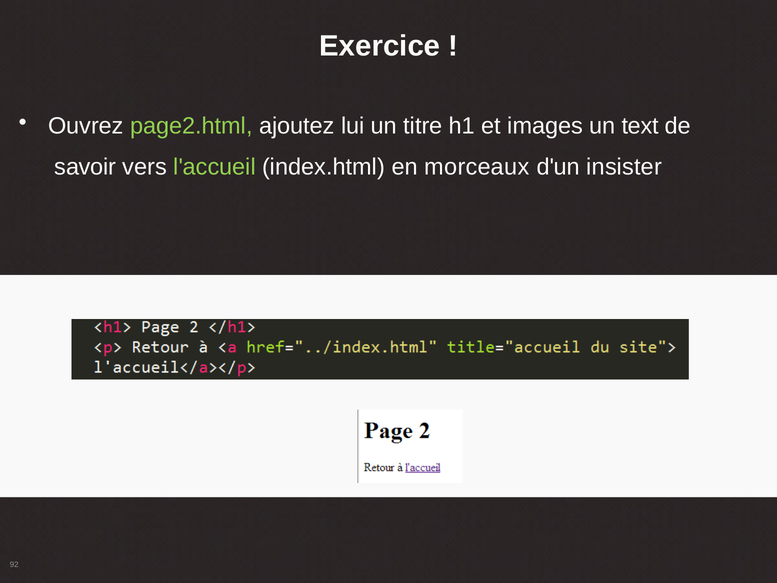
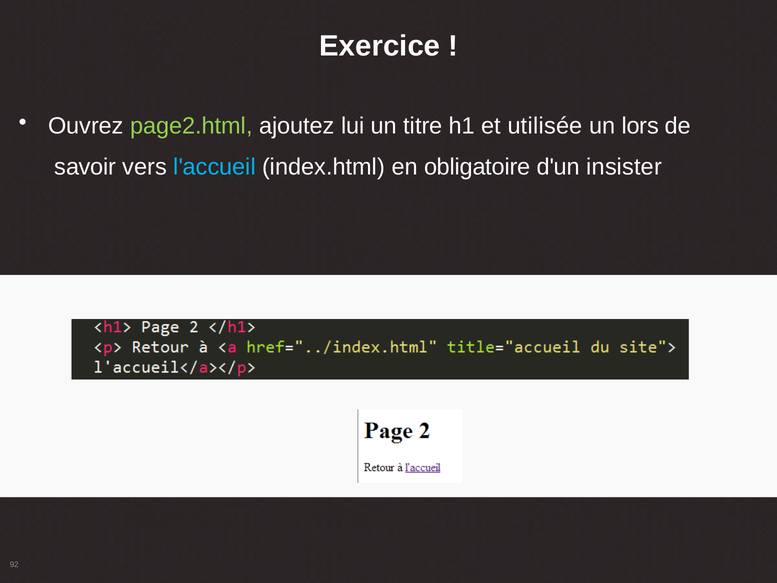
images: images -> utilisée
text: text -> lors
l'accueil colour: light green -> light blue
morceaux: morceaux -> obligatoire
